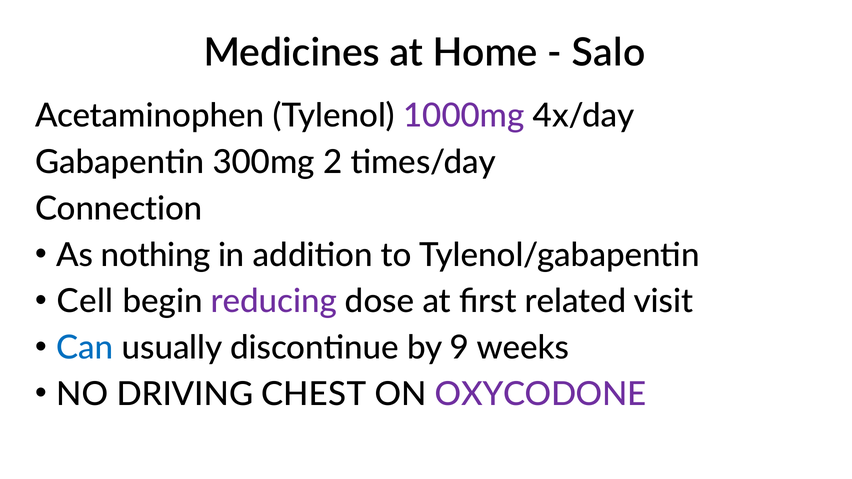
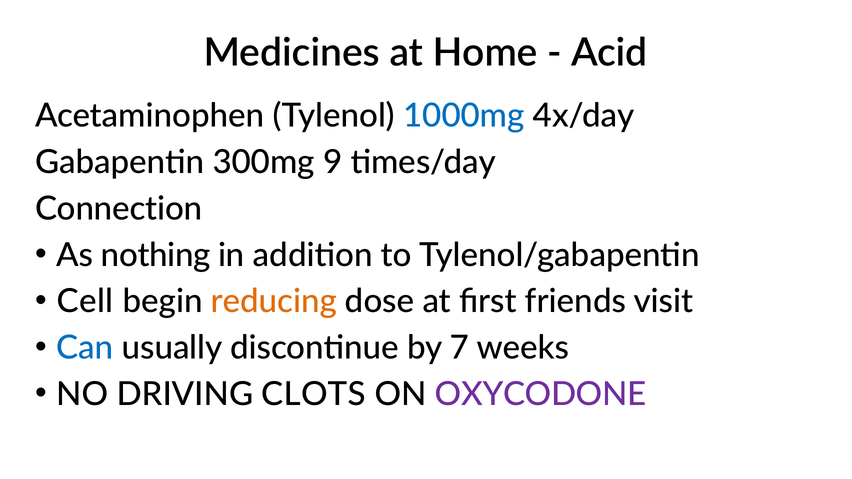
Salo: Salo -> Acid
1000mg colour: purple -> blue
2: 2 -> 9
reducing colour: purple -> orange
related: related -> friends
9: 9 -> 7
CHEST: CHEST -> CLOTS
